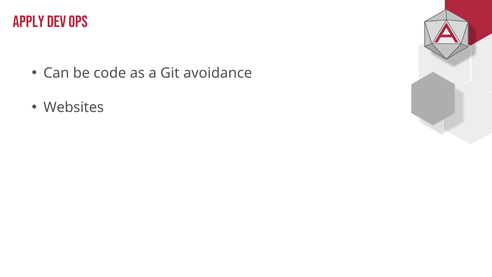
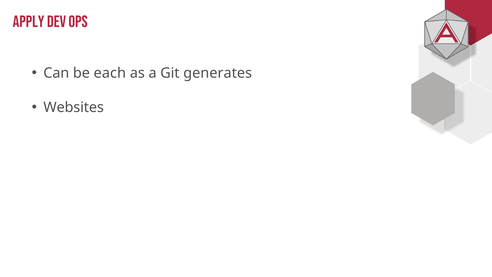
code: code -> each
avoidance: avoidance -> generates
